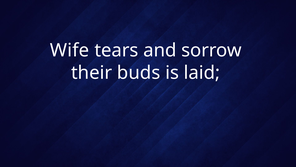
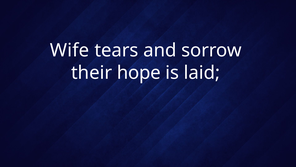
buds: buds -> hope
